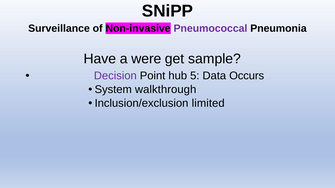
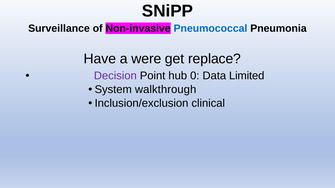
Pneumococcal colour: purple -> blue
sample: sample -> replace
5: 5 -> 0
Occurs: Occurs -> Limited
limited: limited -> clinical
